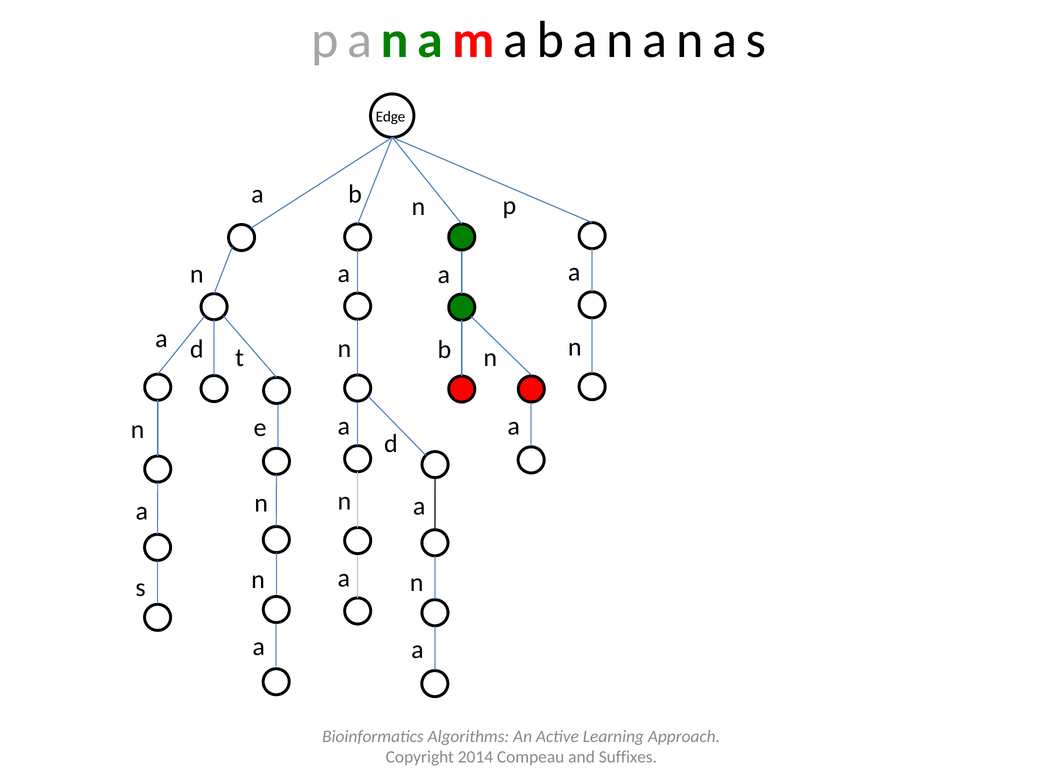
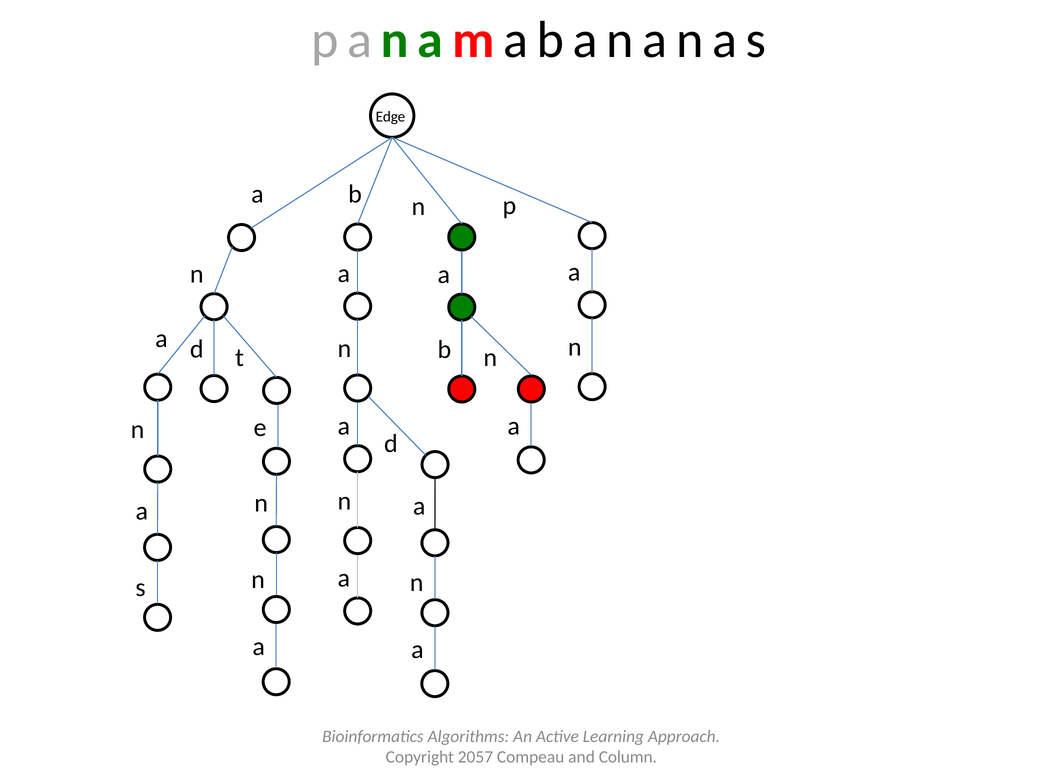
2014: 2014 -> 2057
Suffixes: Suffixes -> Column
